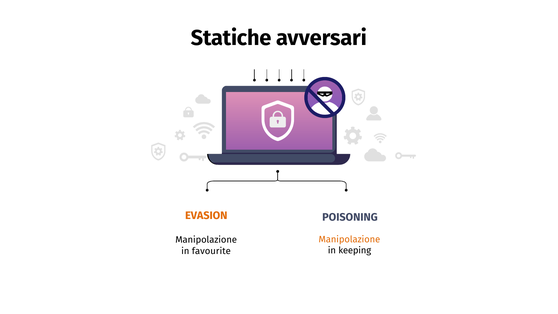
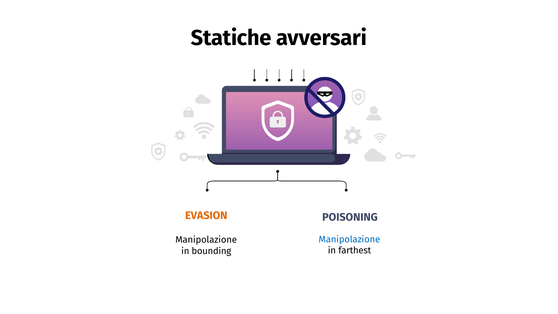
Manipolazione at (349, 239) colour: orange -> blue
keeping: keeping -> farthest
favourite: favourite -> bounding
